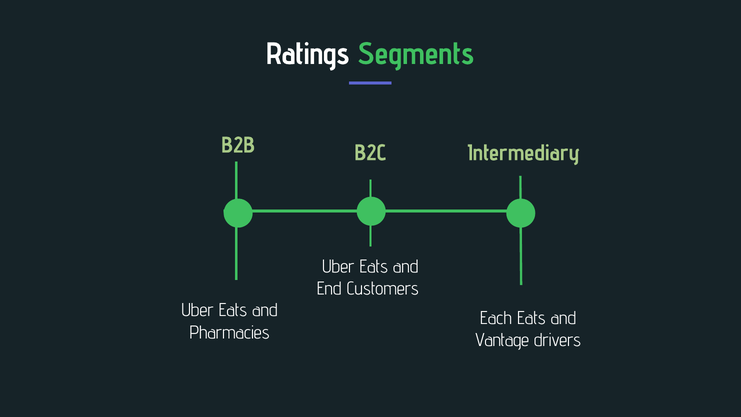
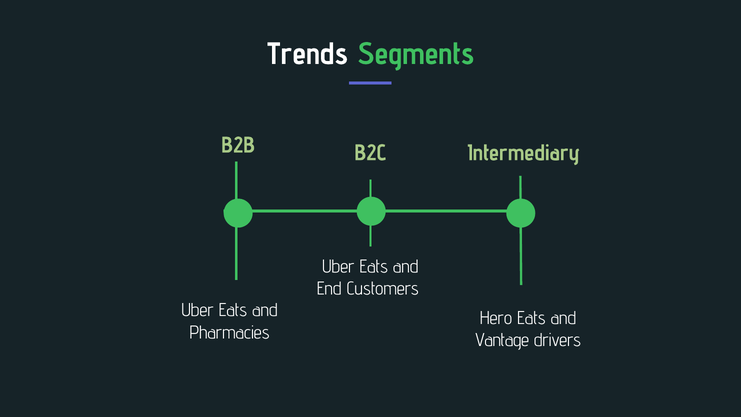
Ratings: Ratings -> Trends
Each: Each -> Hero
